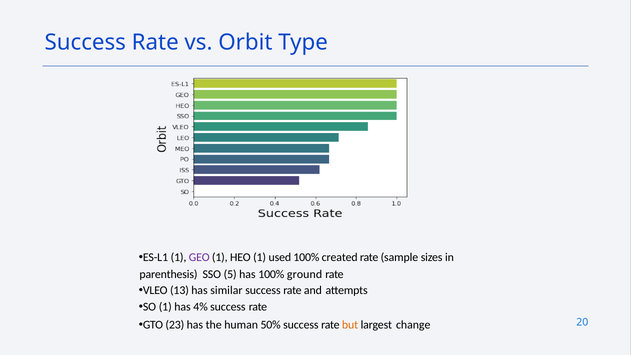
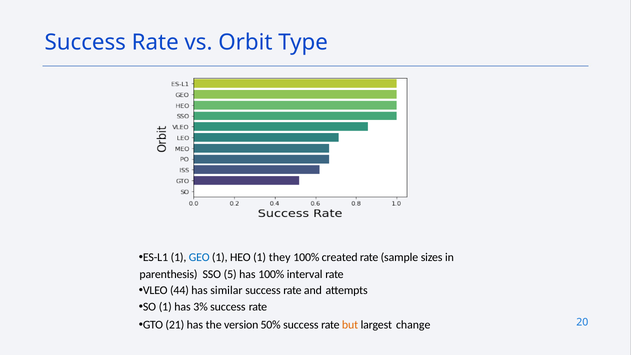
GEO colour: purple -> blue
used: used -> they
ground: ground -> interval
13: 13 -> 44
4%: 4% -> 3%
23: 23 -> 21
human: human -> version
